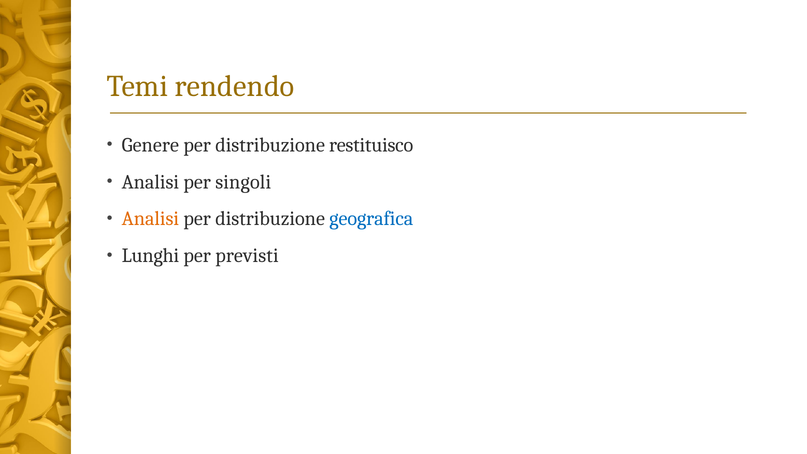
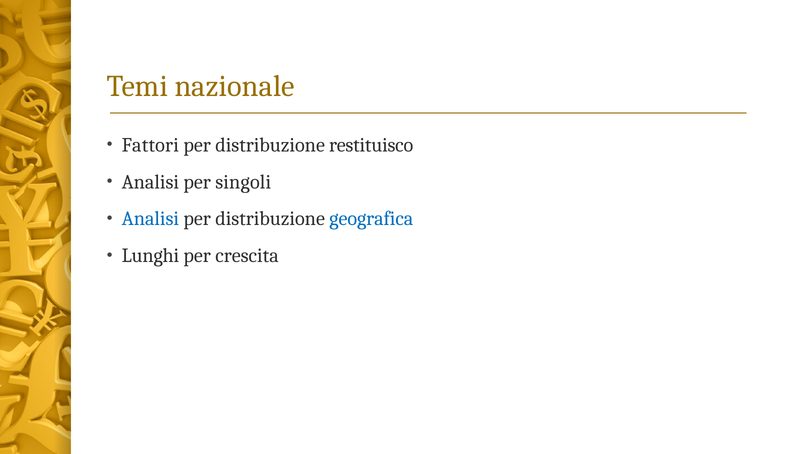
rendendo: rendendo -> nazionale
Genere: Genere -> Fattori
Analisi at (150, 219) colour: orange -> blue
previsti: previsti -> crescita
